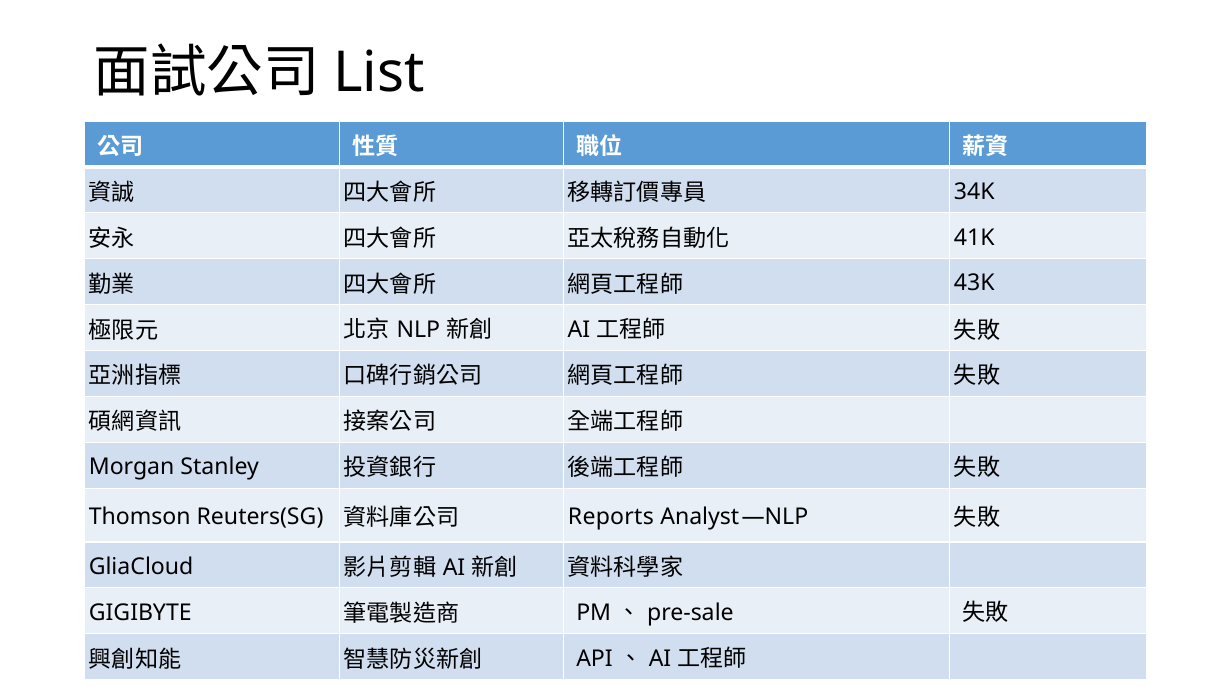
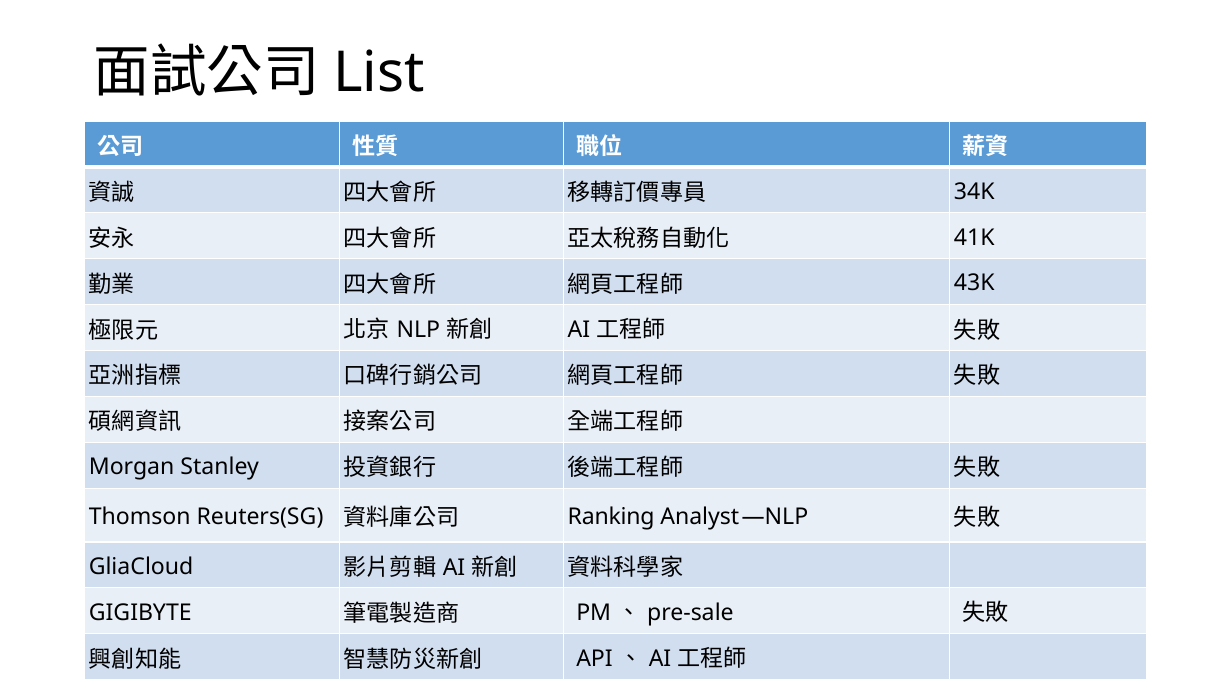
Reports: Reports -> Ranking
